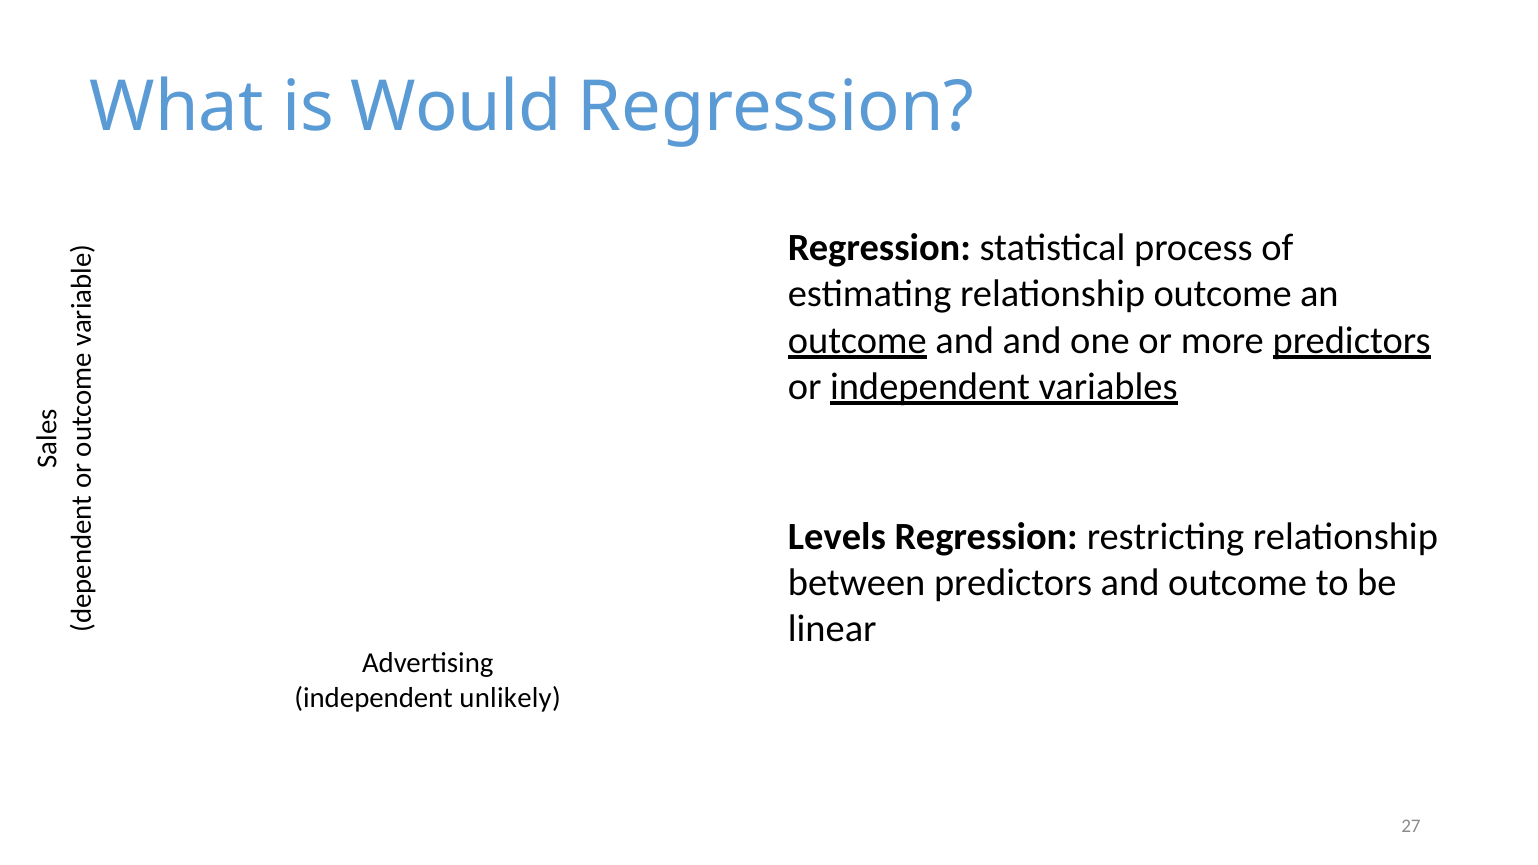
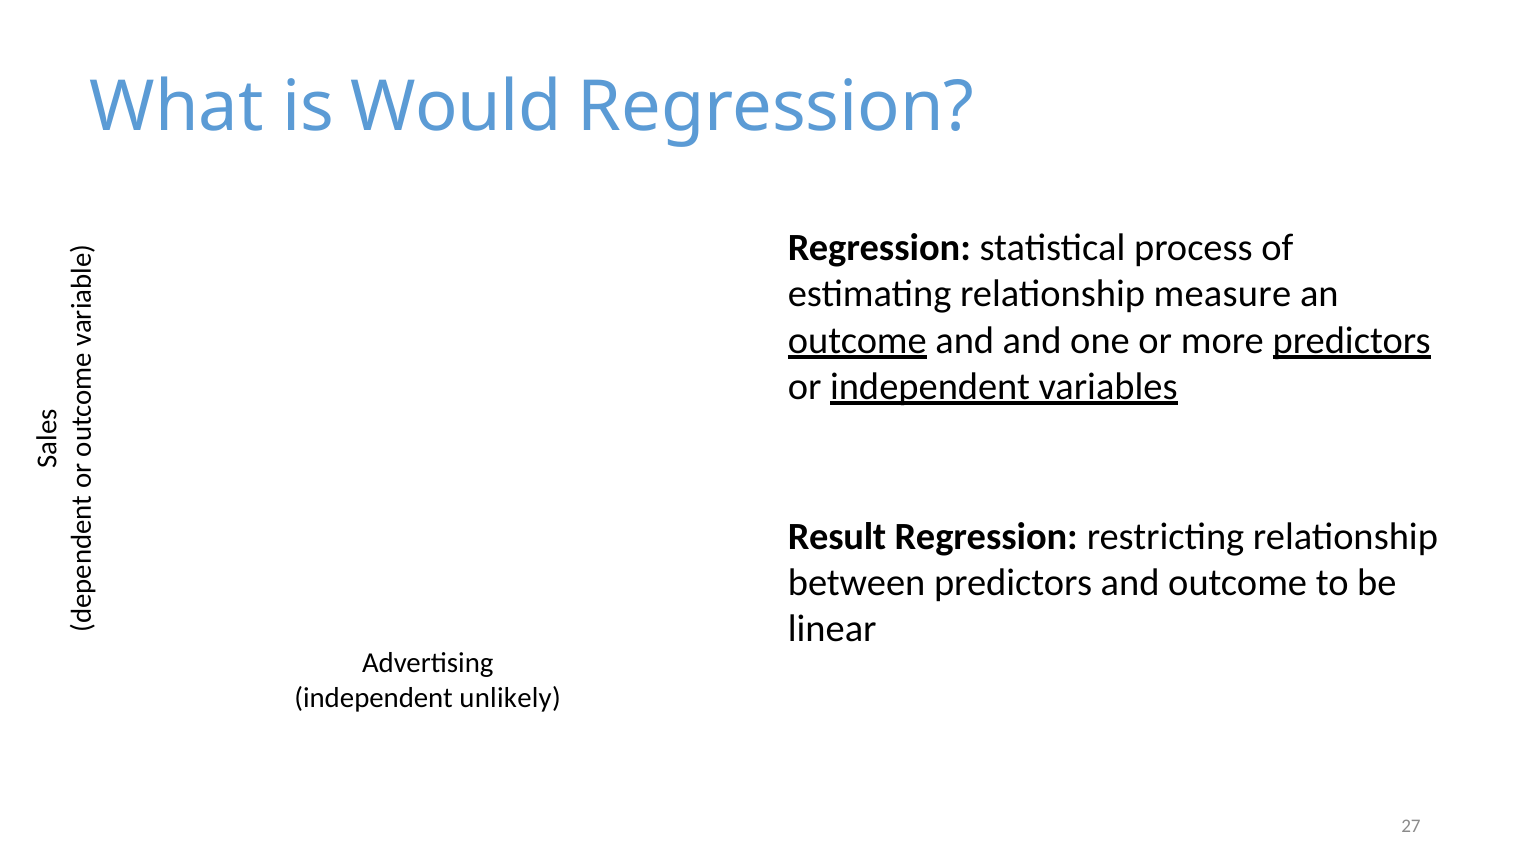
relationship outcome: outcome -> measure
Levels: Levels -> Result
